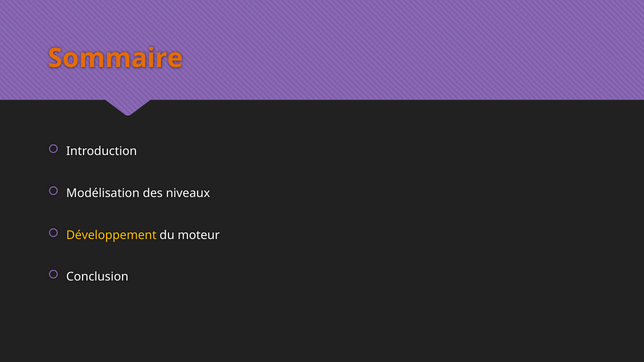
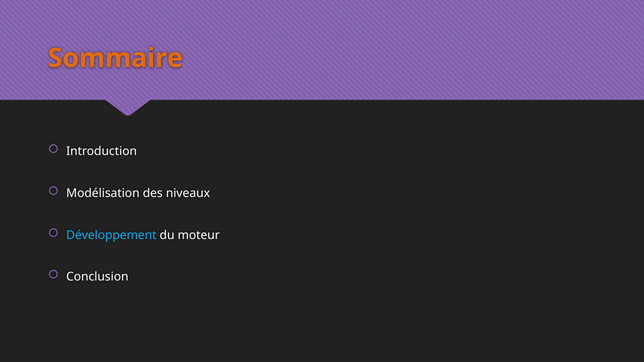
Développement colour: yellow -> light blue
